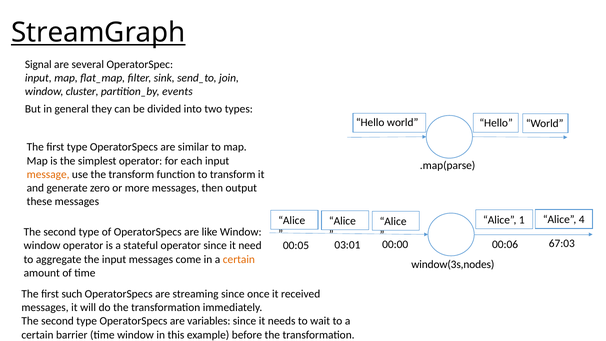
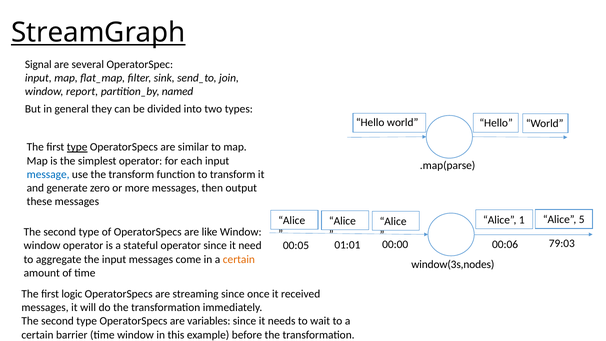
cluster: cluster -> report
events: events -> named
type at (77, 147) underline: none -> present
message colour: orange -> blue
4: 4 -> 5
67:03: 67:03 -> 79:03
03:01: 03:01 -> 01:01
such: such -> logic
